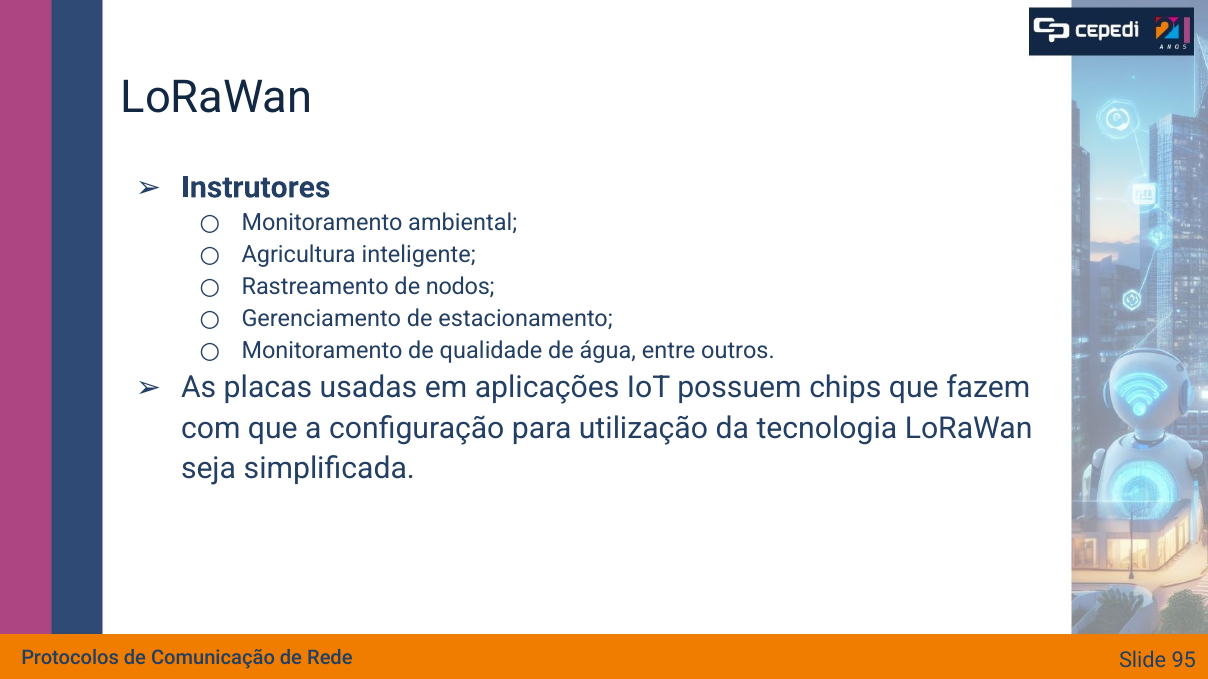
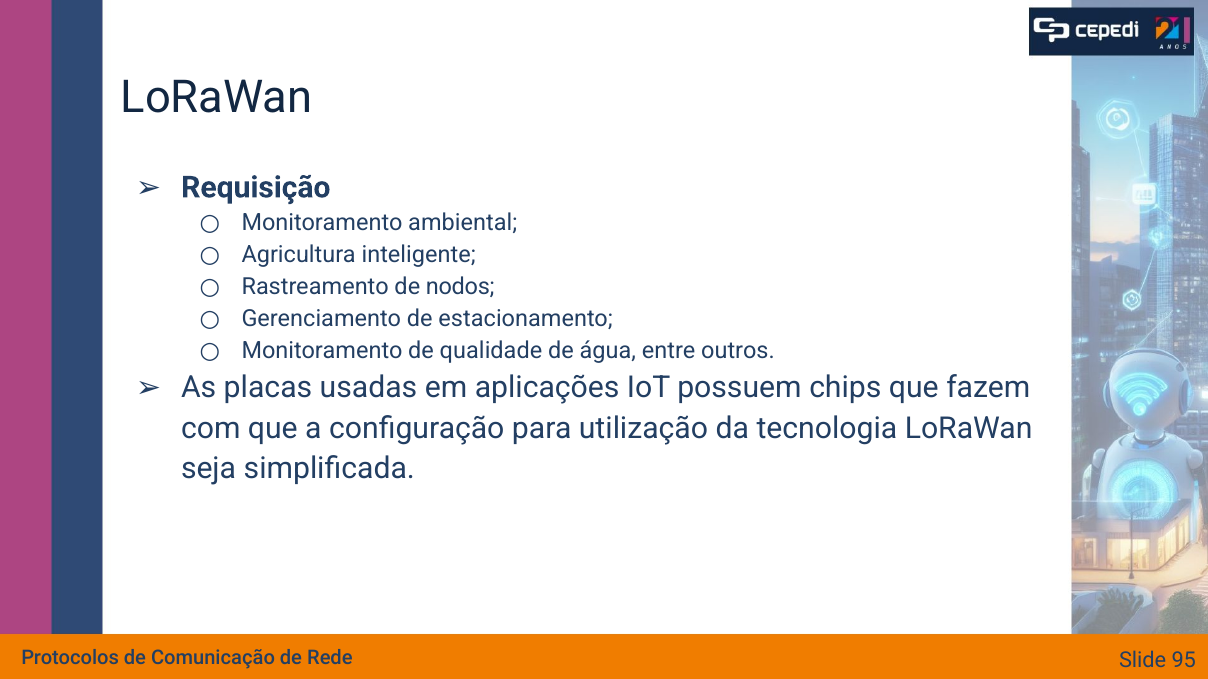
Instrutores: Instrutores -> Requisição
